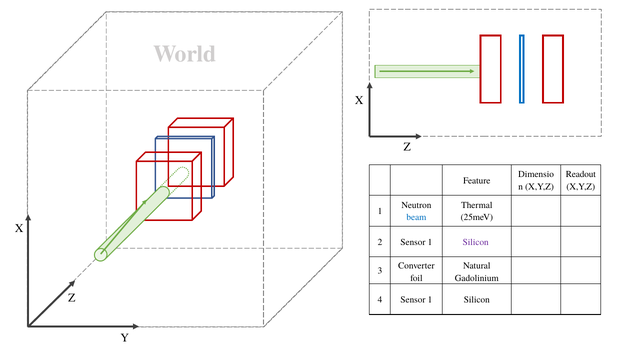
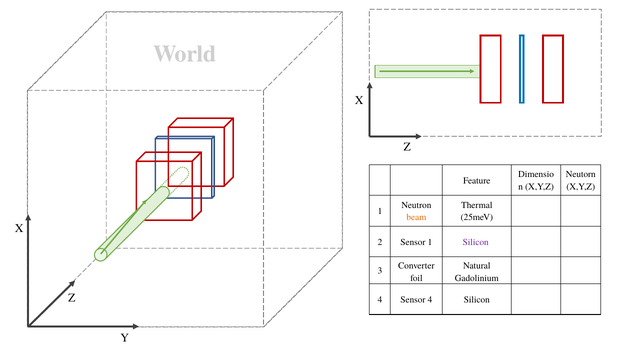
Readout: Readout -> Neutorn
beam colour: blue -> orange
4 Sensor 1: 1 -> 4
